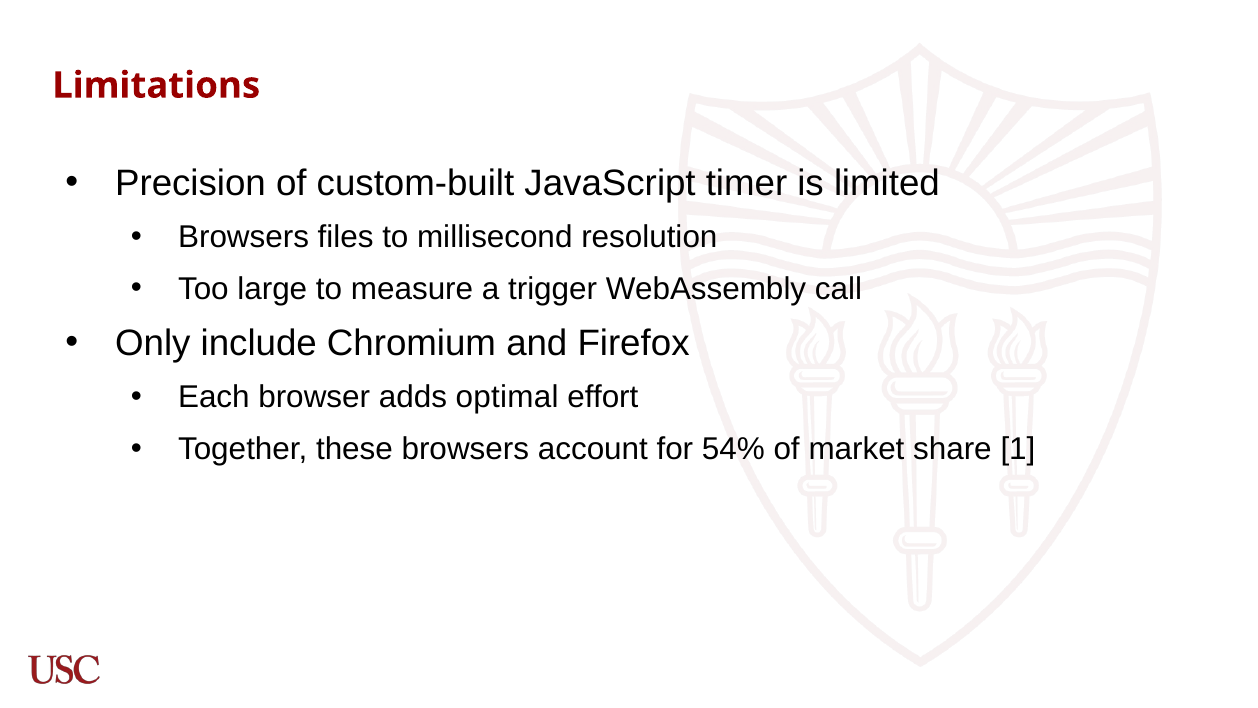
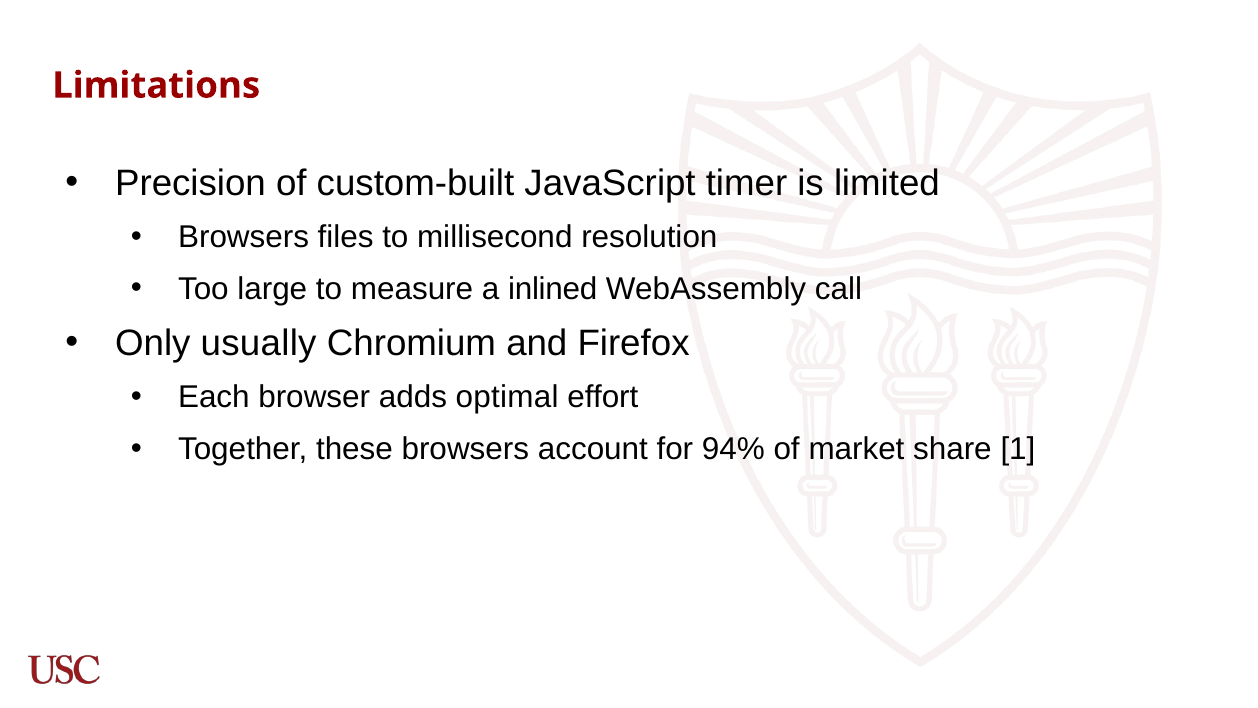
trigger: trigger -> inlined
include: include -> usually
54%: 54% -> 94%
